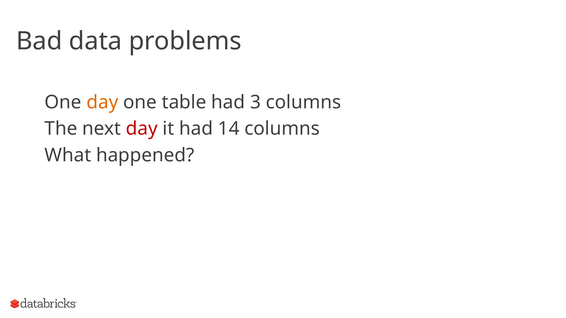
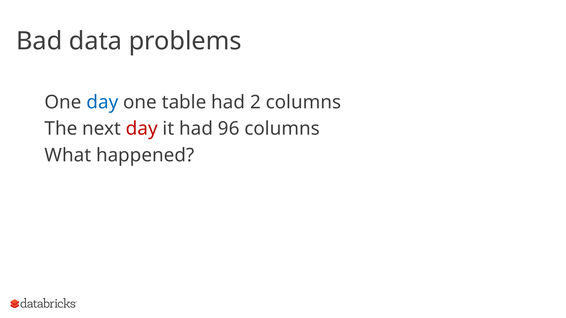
day at (102, 103) colour: orange -> blue
3: 3 -> 2
14: 14 -> 96
